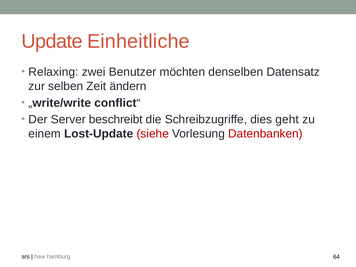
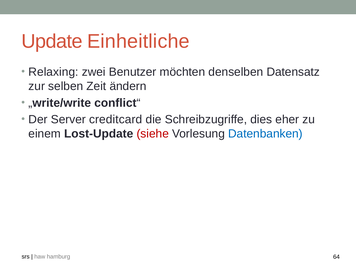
beschreibt: beschreibt -> creditcard
geht: geht -> eher
Datenbanken colour: red -> blue
